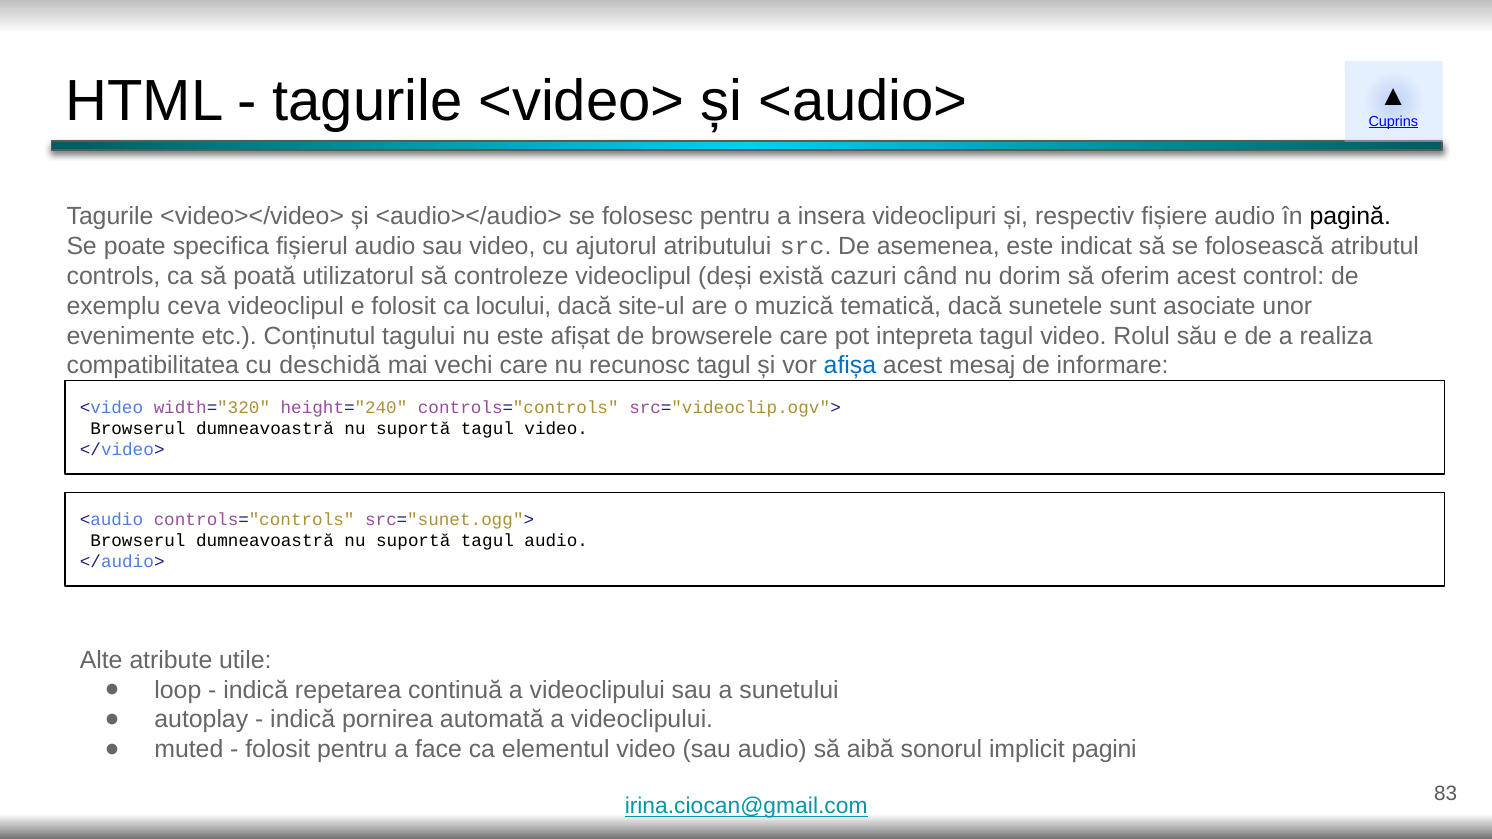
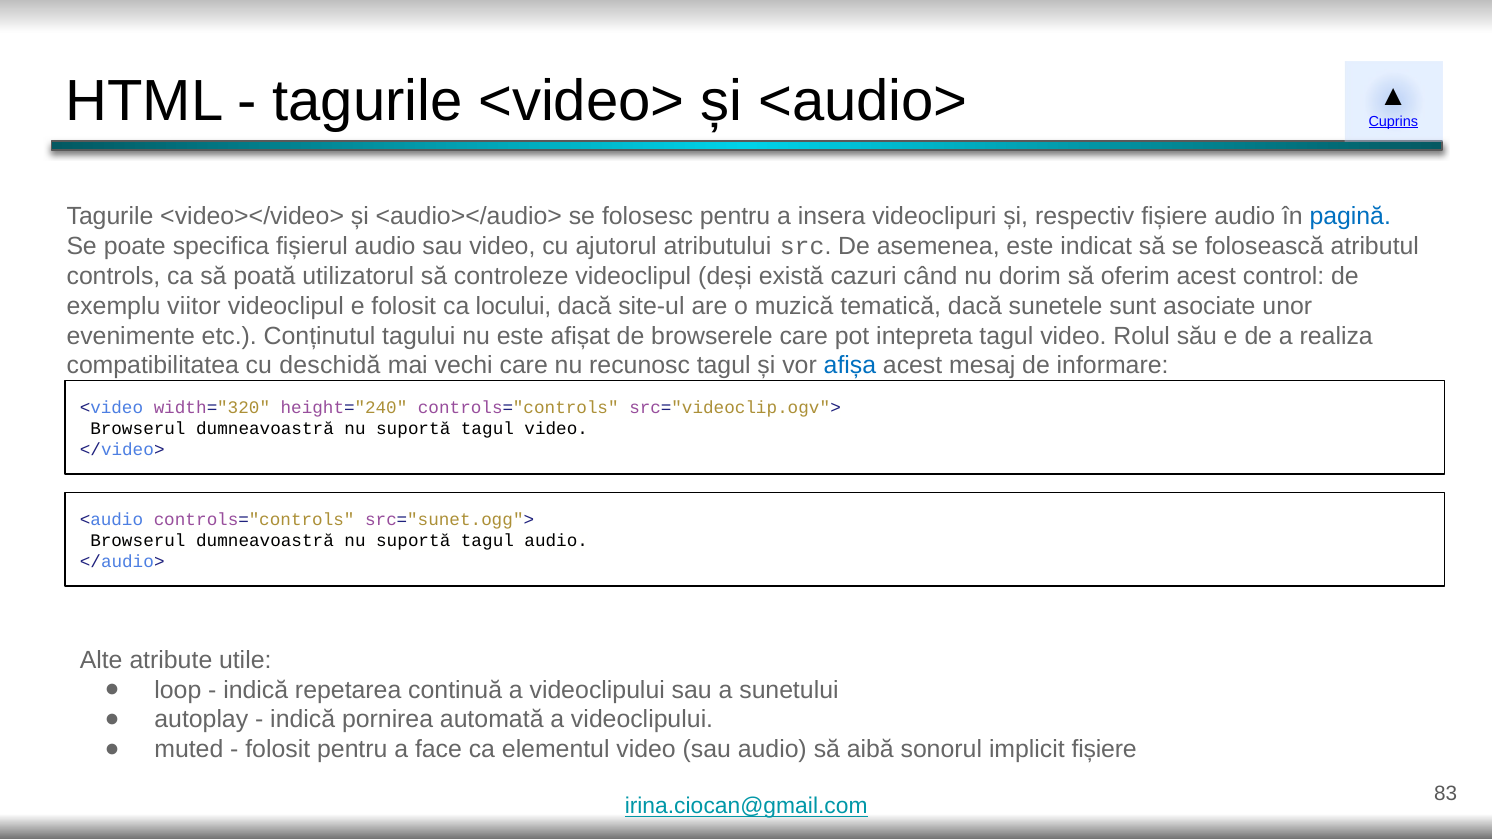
pagină colour: black -> blue
ceva: ceva -> viitor
implicit pagini: pagini -> fișiere
